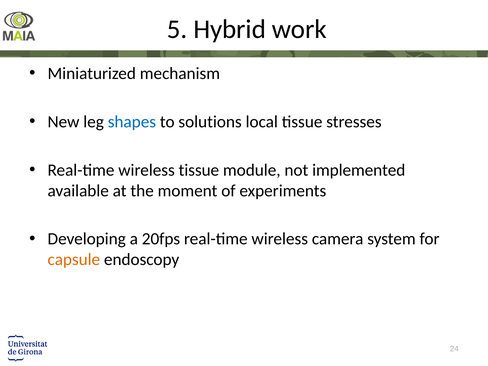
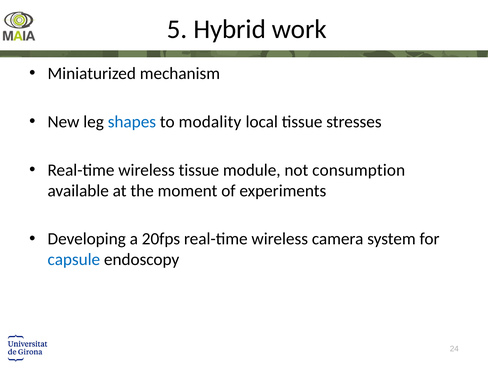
solutions: solutions -> modality
implemented: implemented -> consumption
capsule colour: orange -> blue
